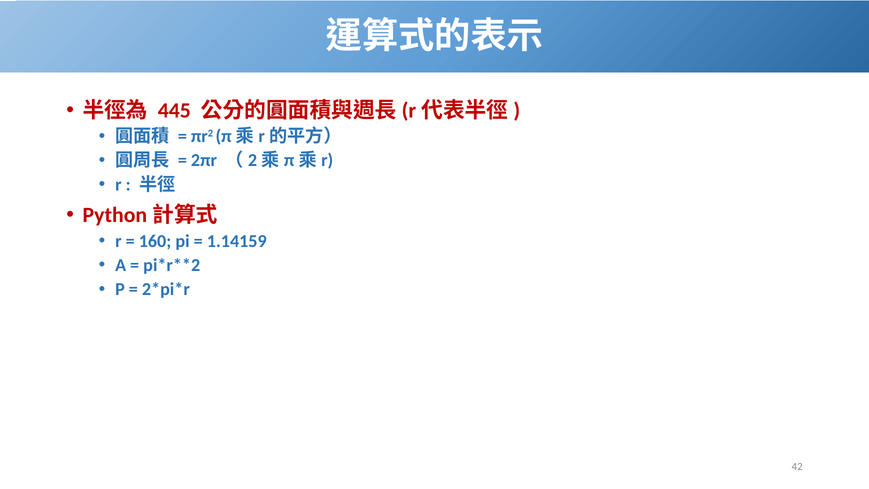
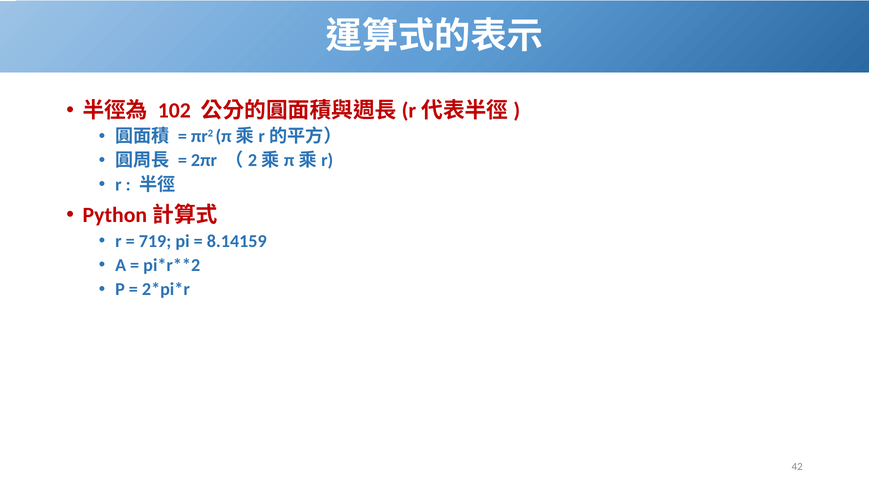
445: 445 -> 102
160: 160 -> 719
1.14159: 1.14159 -> 8.14159
